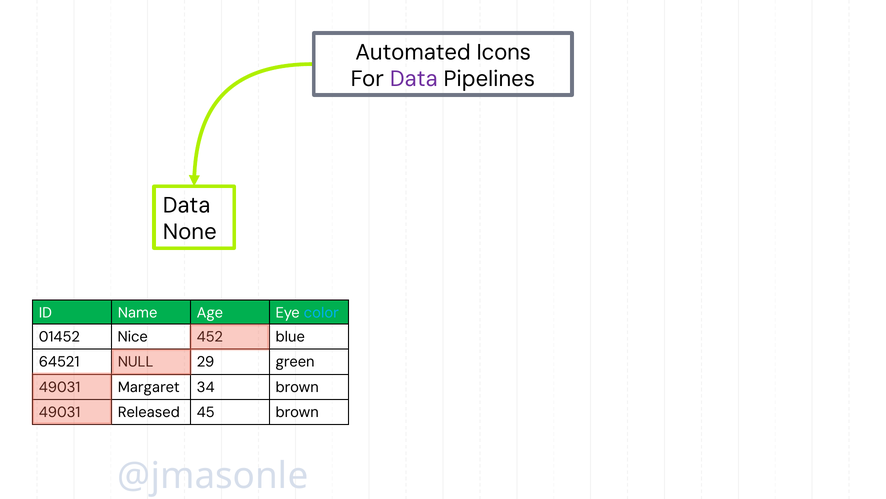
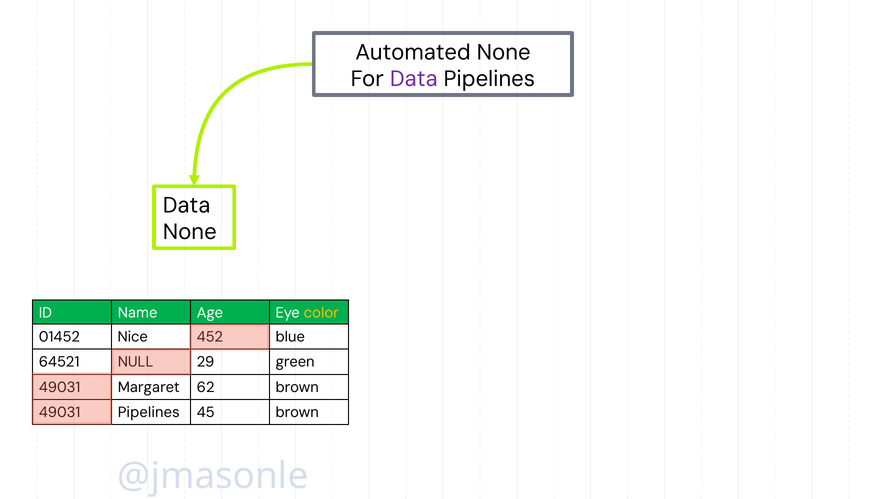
Automated Icons: Icons -> None
color colour: light blue -> yellow
34: 34 -> 62
Released at (149, 412): Released -> Pipelines
